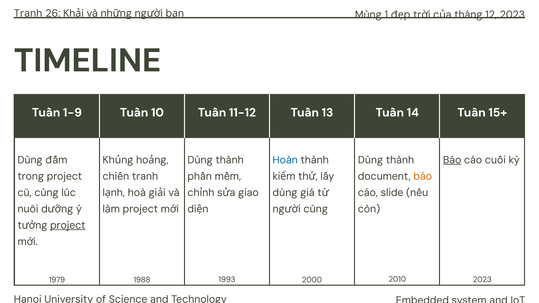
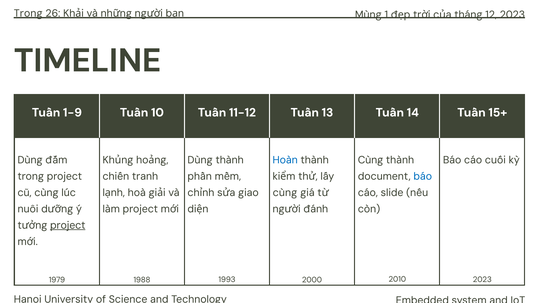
Tranh at (28, 13): Tranh -> Trong
Dùng at (370, 160): Dùng -> Cùng
Báo at (452, 160) underline: present -> none
báo at (423, 176) colour: orange -> blue
dùng at (285, 193): dùng -> cùng
cùng at (316, 209): cùng -> đánh
